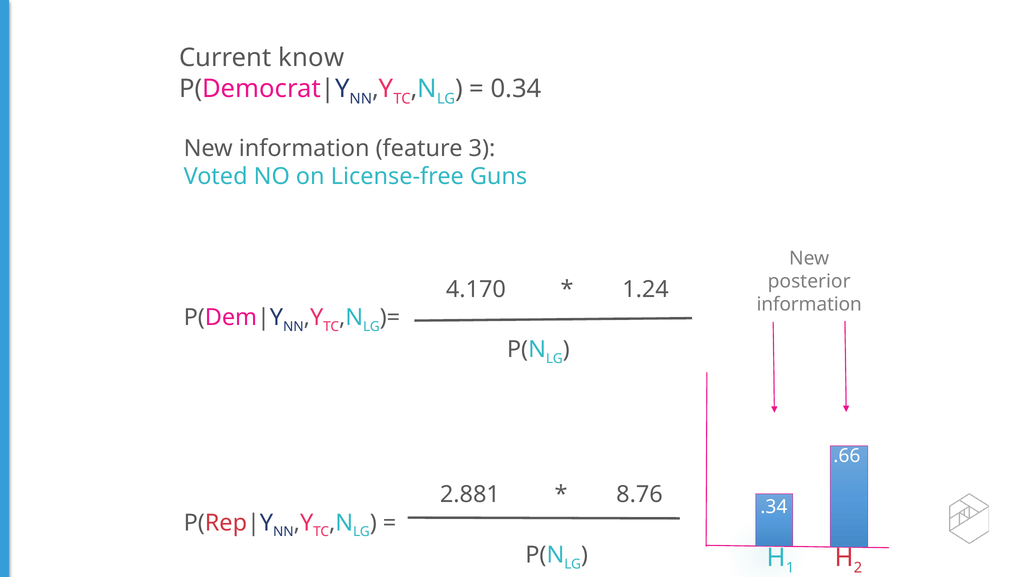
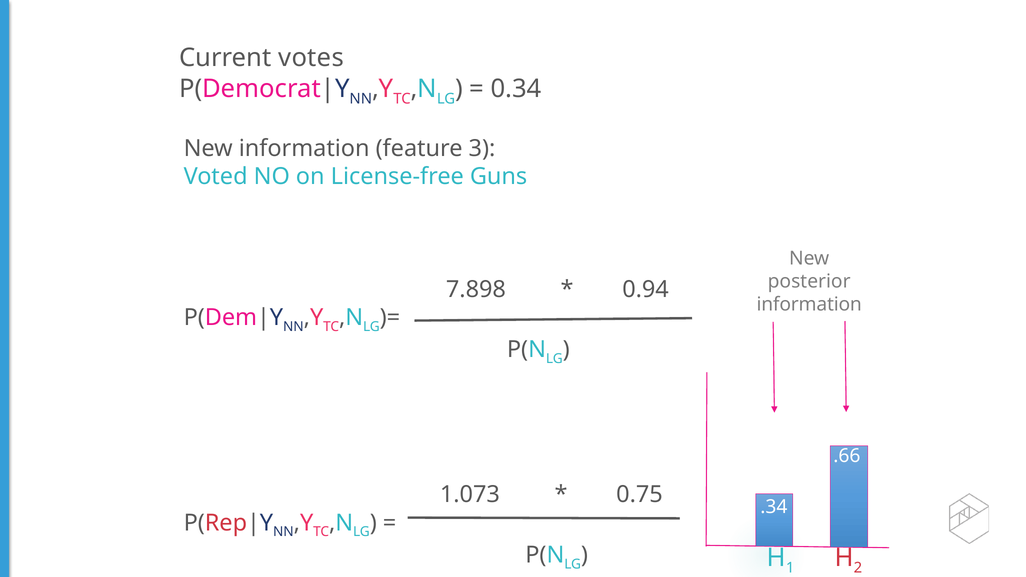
know: know -> votes
4.170: 4.170 -> 7.898
1.24: 1.24 -> 0.94
2.881: 2.881 -> 1.073
8.76: 8.76 -> 0.75
